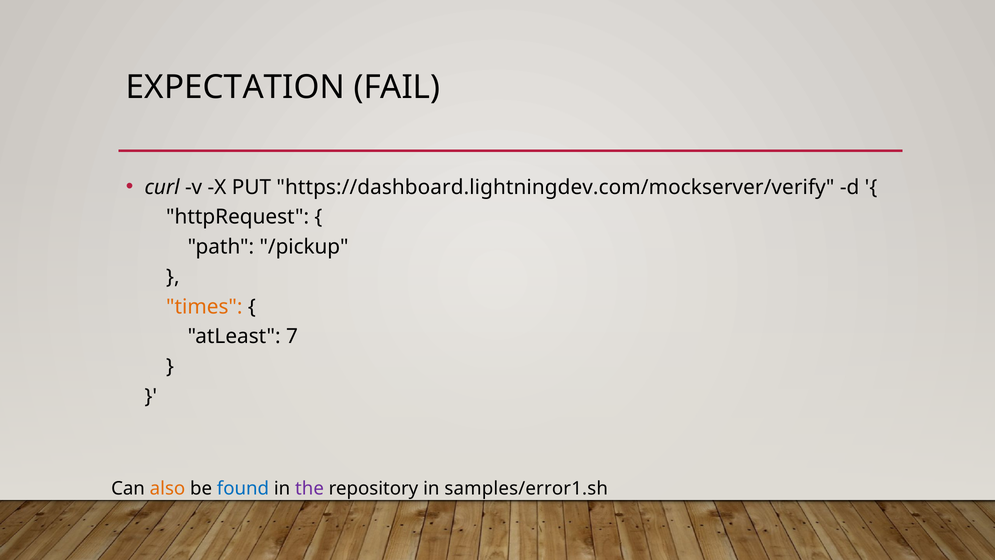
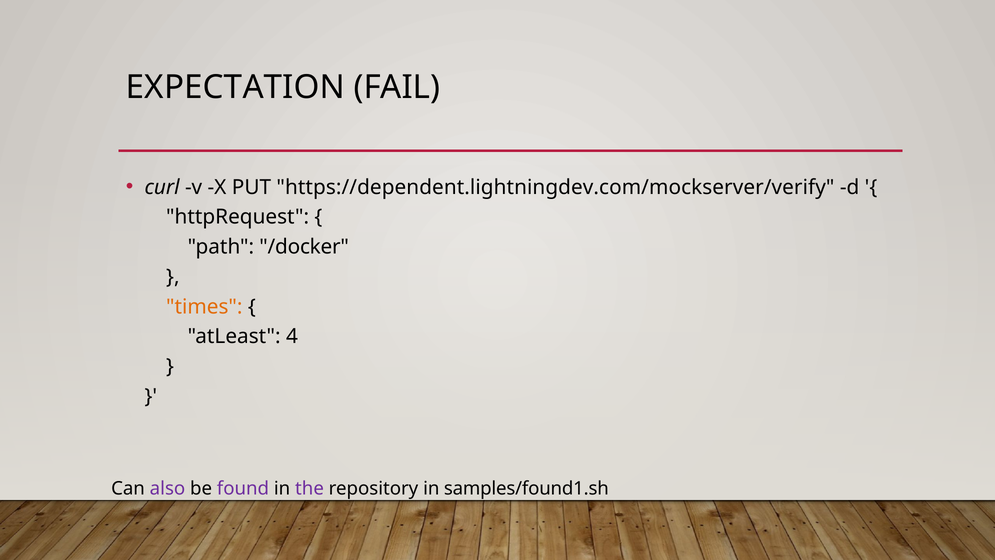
https://dashboard.lightningdev.com/mockserver/verify: https://dashboard.lightningdev.com/mockserver/verify -> https://dependent.lightningdev.com/mockserver/verify
/pickup: /pickup -> /docker
7: 7 -> 4
also colour: orange -> purple
found colour: blue -> purple
samples/error1.sh: samples/error1.sh -> samples/found1.sh
